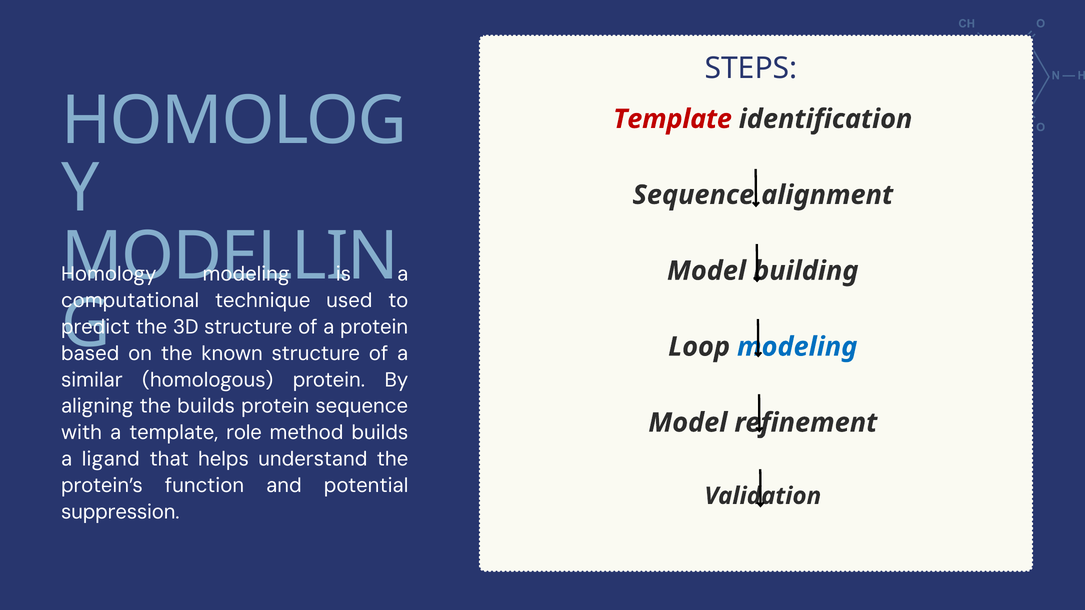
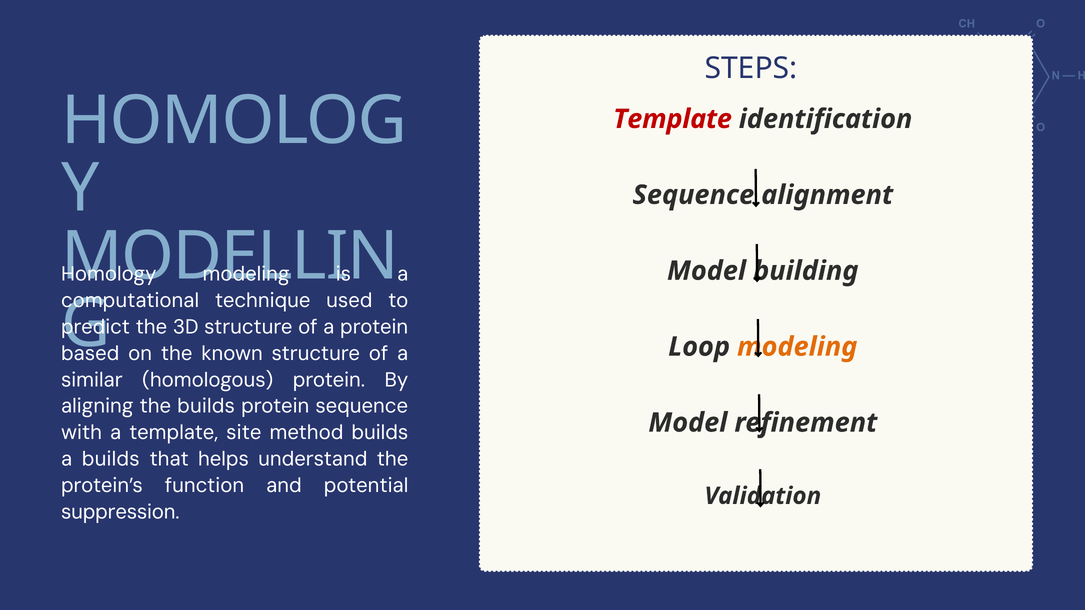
modeling at (797, 347) colour: blue -> orange
role: role -> site
a ligand: ligand -> builds
